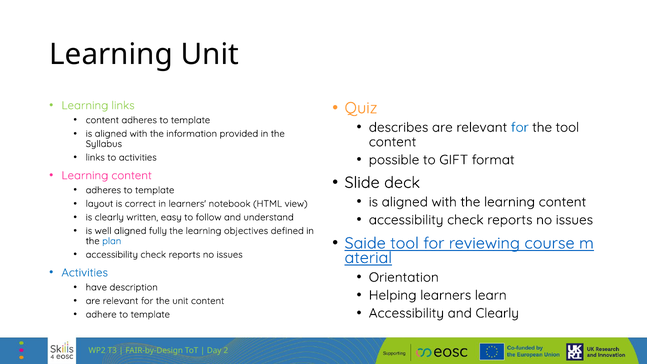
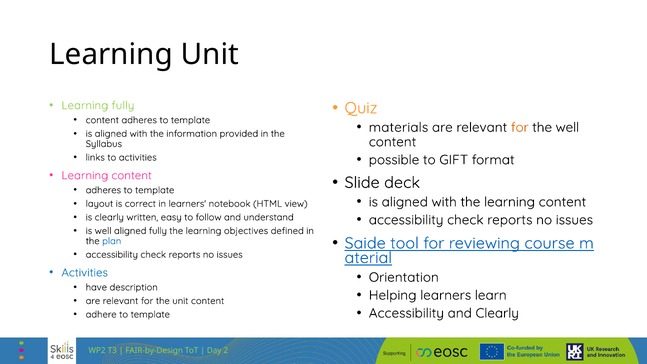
Learning links: links -> fully
describes: describes -> materials
for at (520, 127) colour: blue -> orange
the tool: tool -> well
